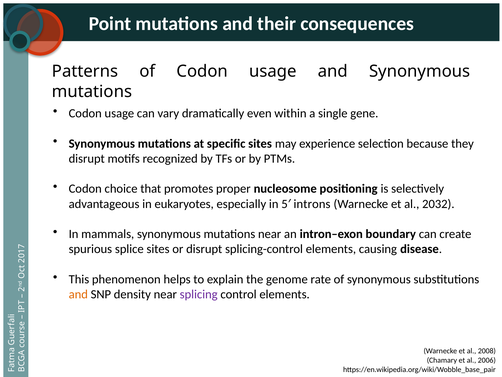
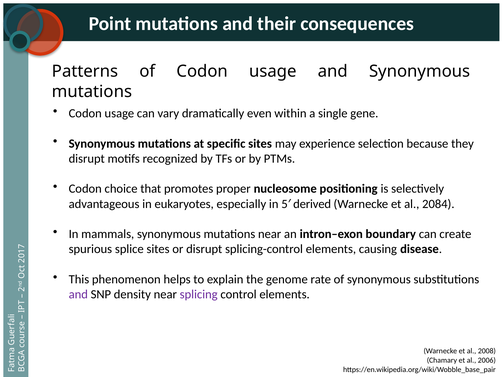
introns: introns -> derived
2032: 2032 -> 2084
and at (78, 294) colour: orange -> purple
